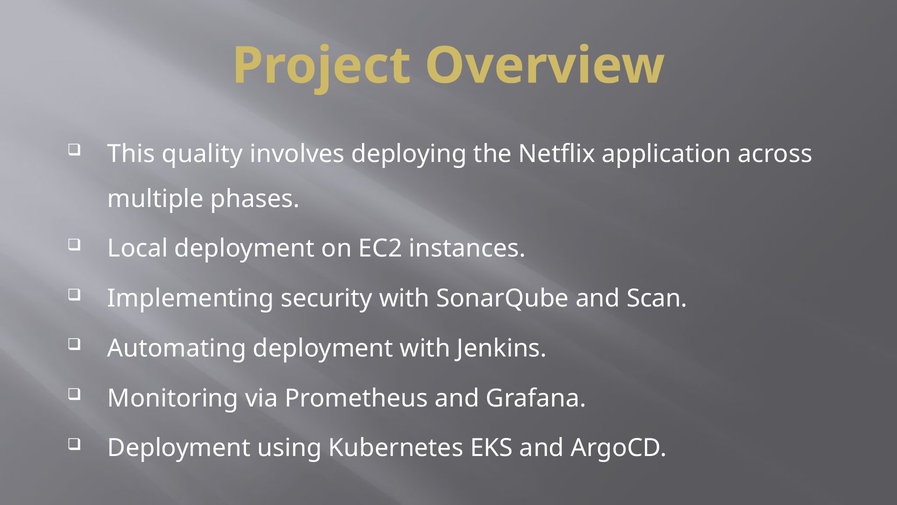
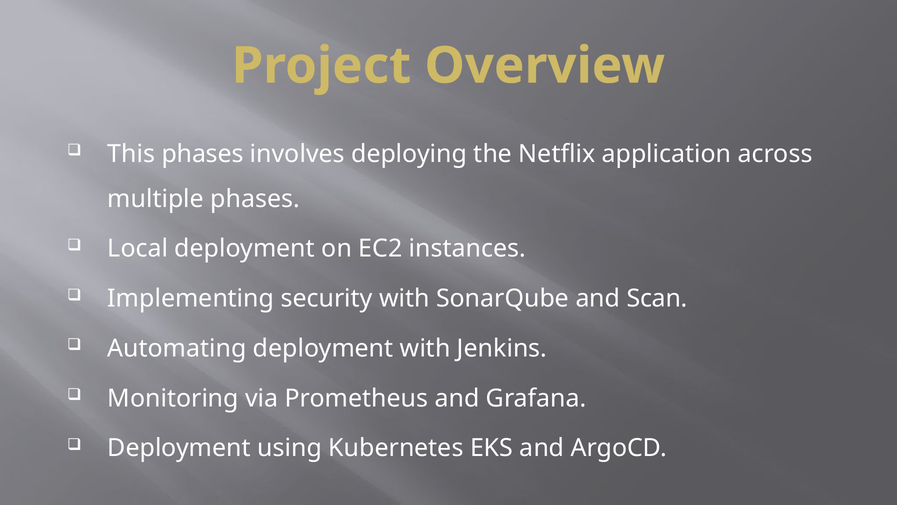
This quality: quality -> phases
